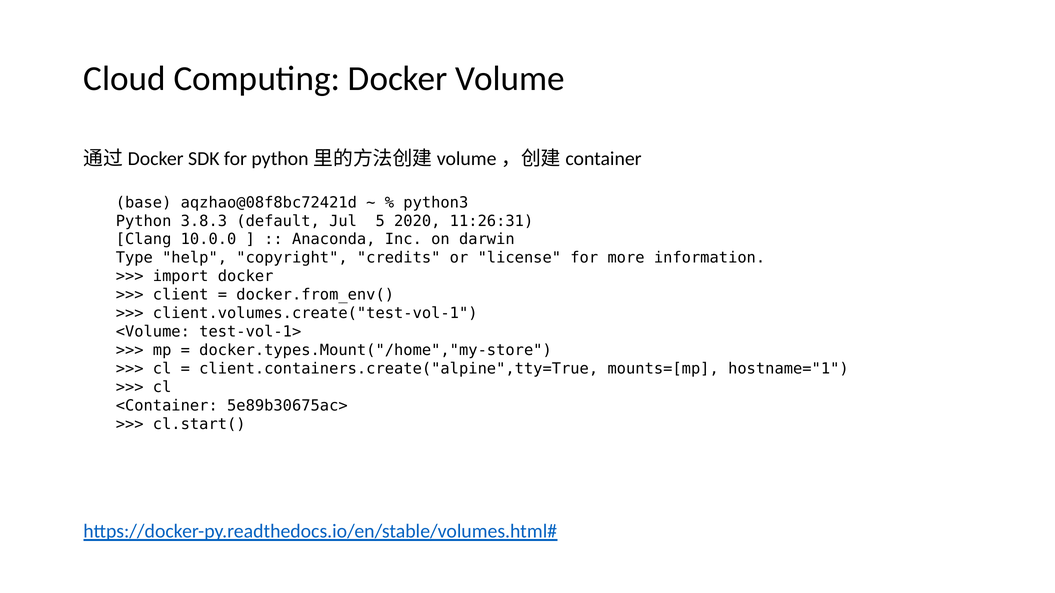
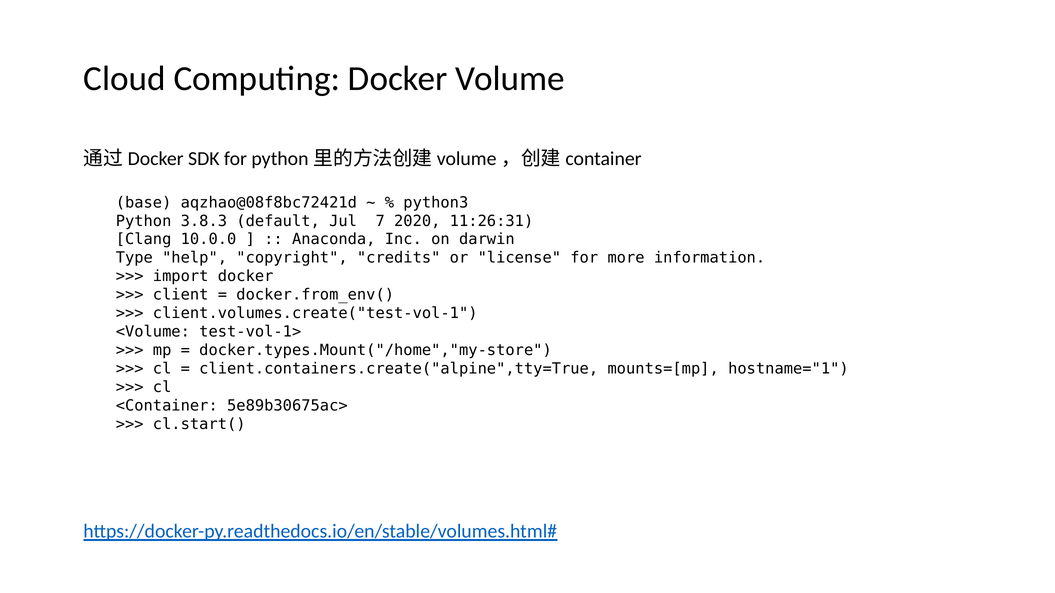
5: 5 -> 7
